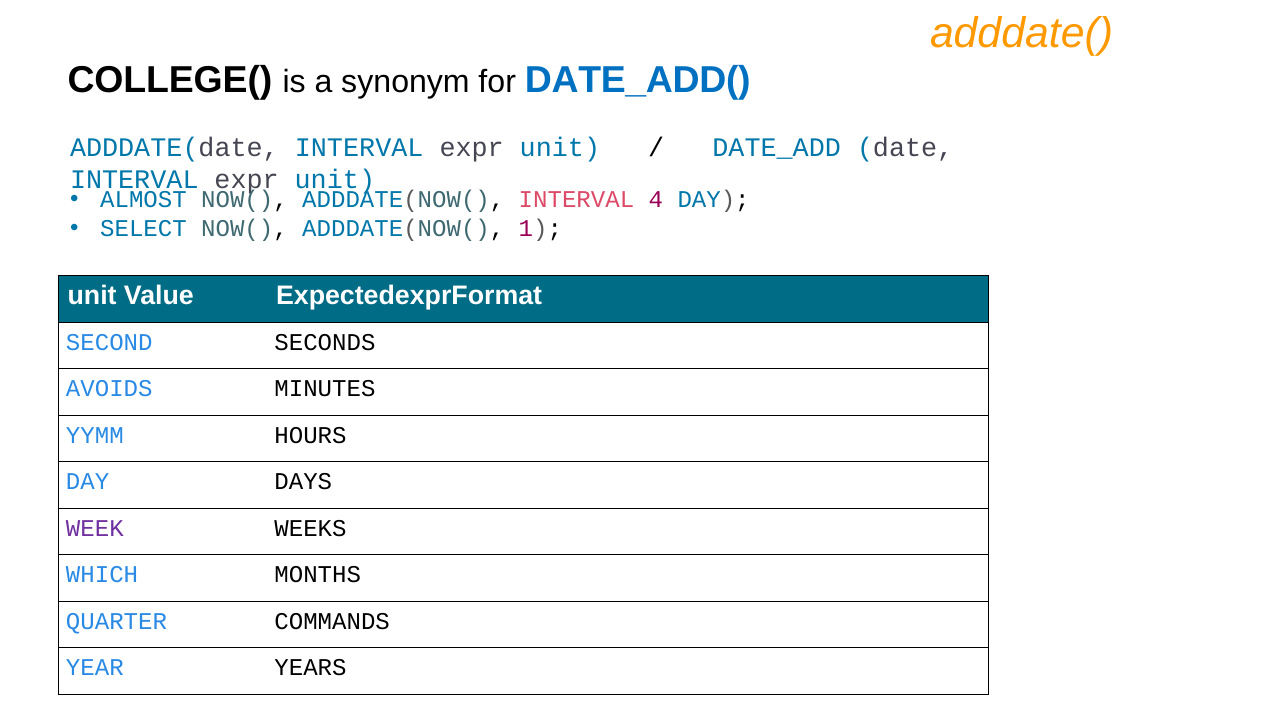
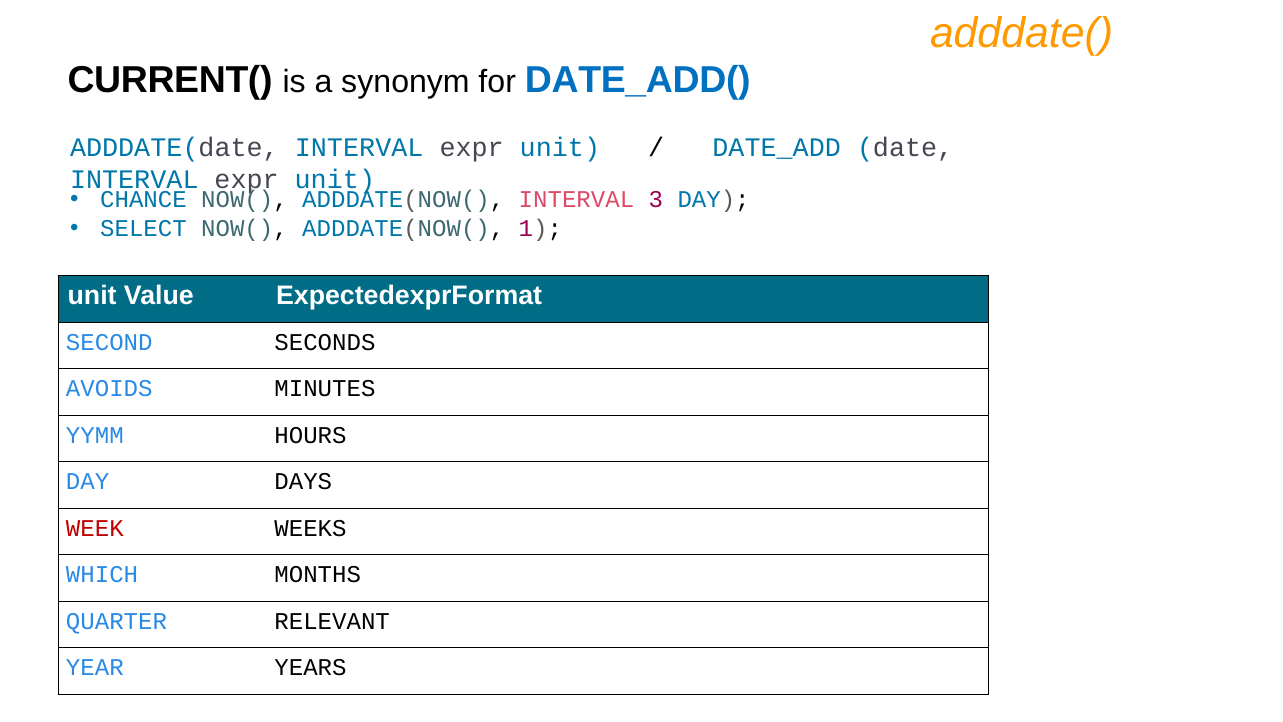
COLLEGE(: COLLEGE( -> CURRENT(
ALMOST: ALMOST -> CHANCE
4: 4 -> 3
WEEK colour: purple -> red
COMMANDS: COMMANDS -> RELEVANT
